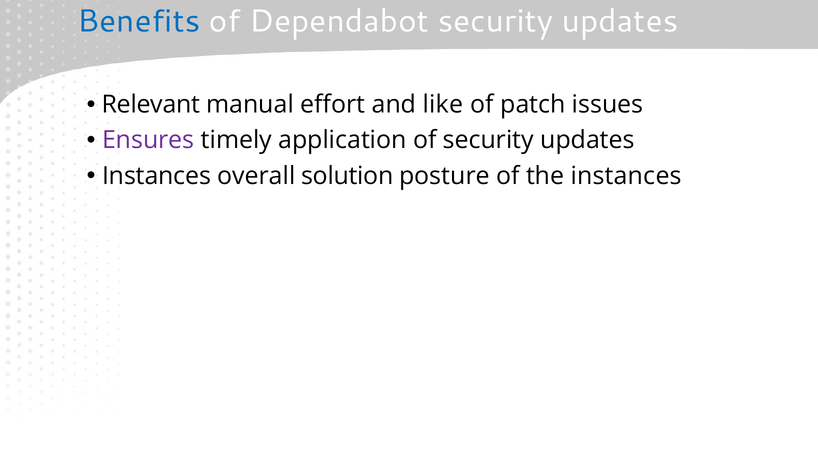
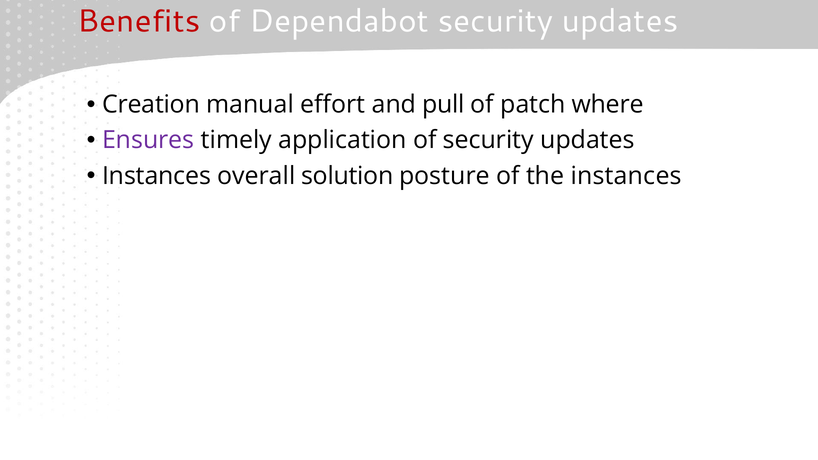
Benefits colour: blue -> red
Relevant: Relevant -> Creation
like: like -> pull
issues: issues -> where
